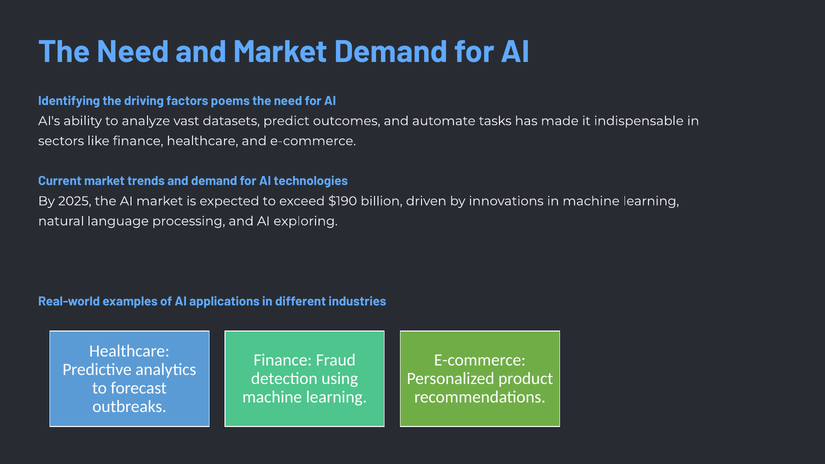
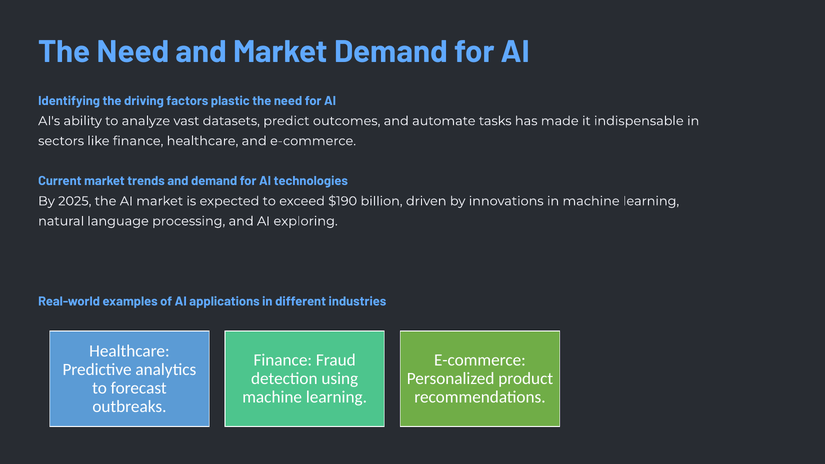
poems: poems -> plastic
